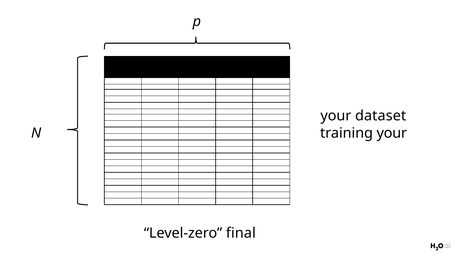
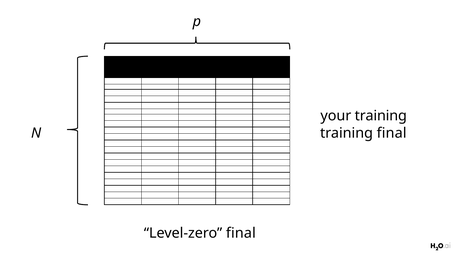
your dataset: dataset -> training
training your: your -> final
